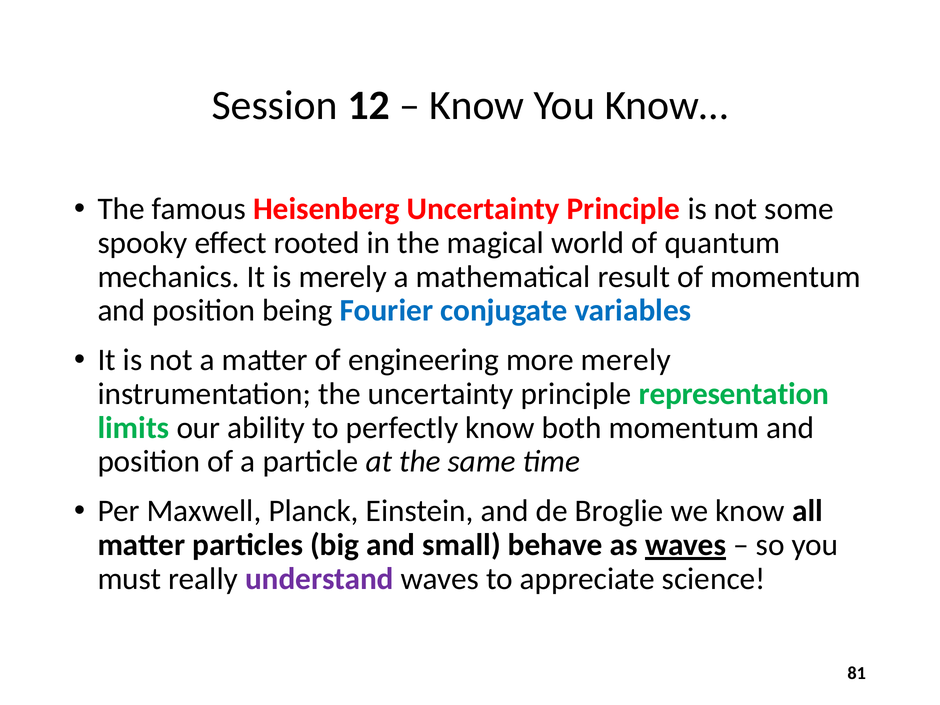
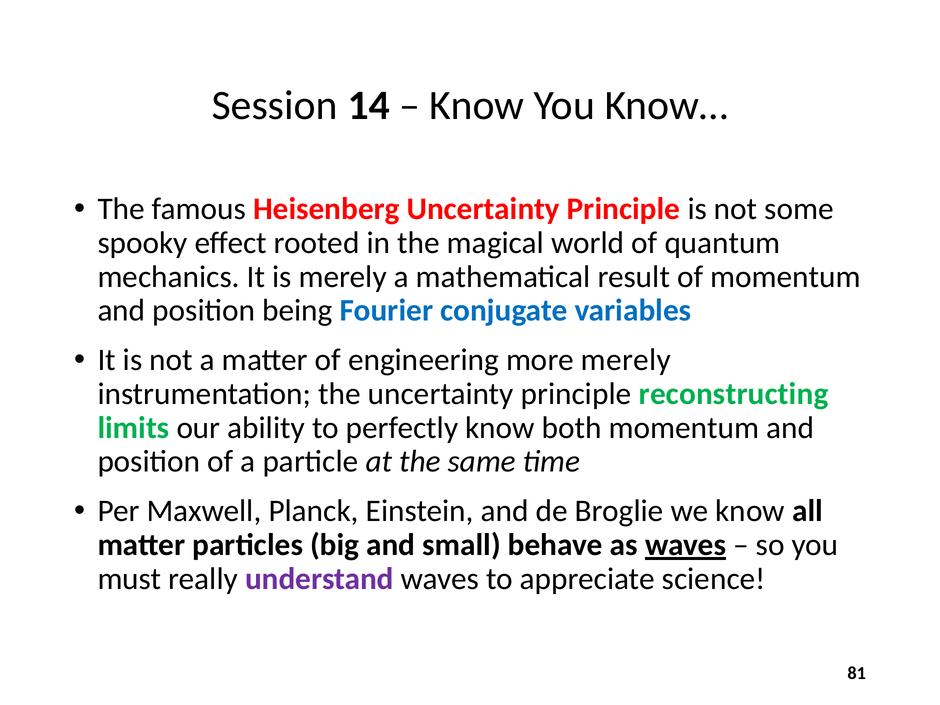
12: 12 -> 14
representation: representation -> reconstructing
